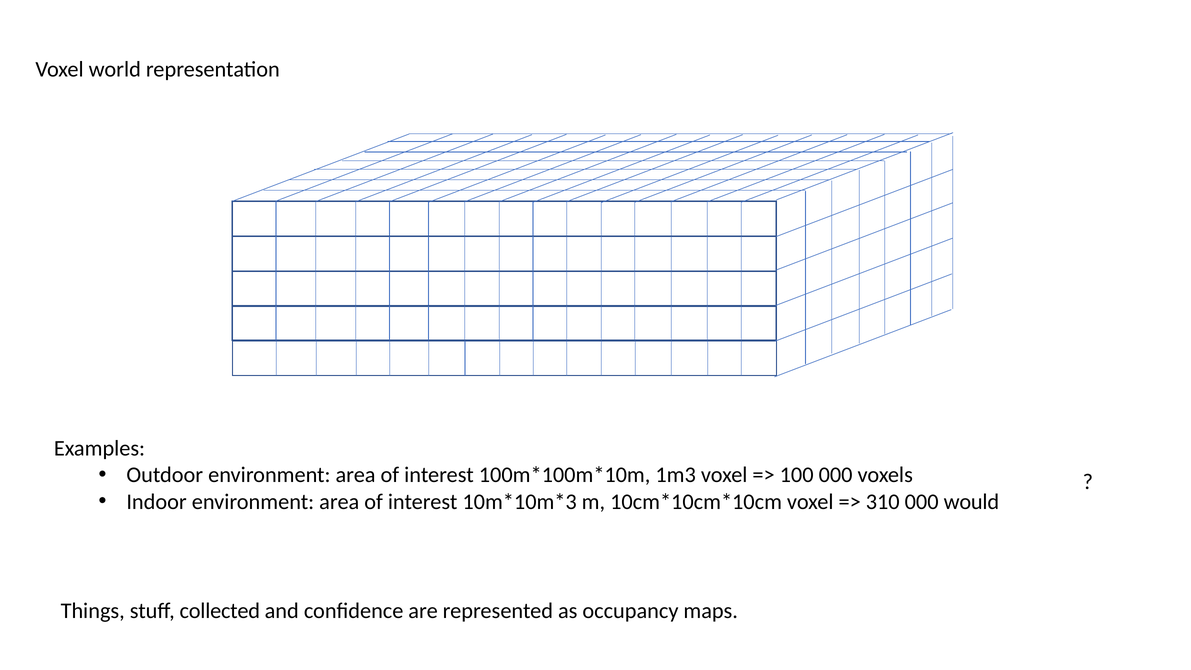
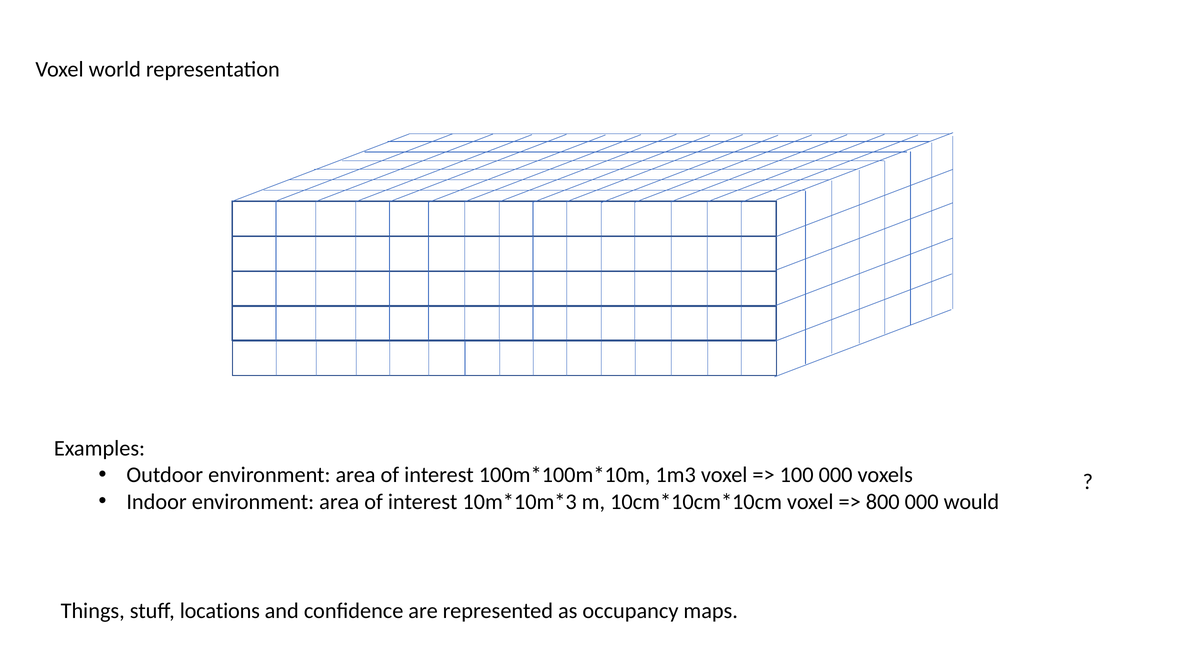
310: 310 -> 800
collected: collected -> locations
